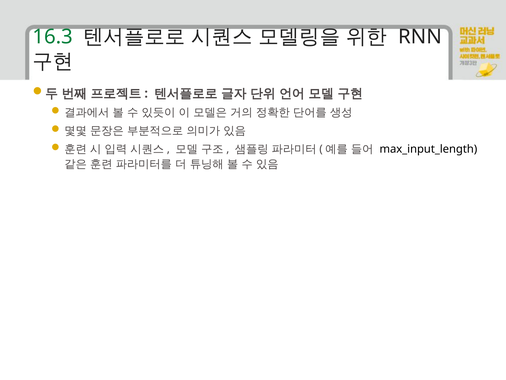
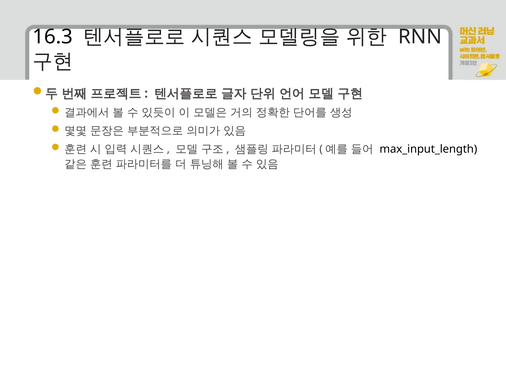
16.3 colour: green -> black
